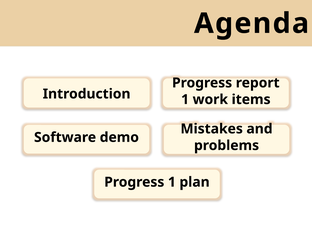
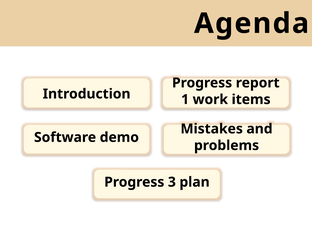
Progress 1: 1 -> 3
